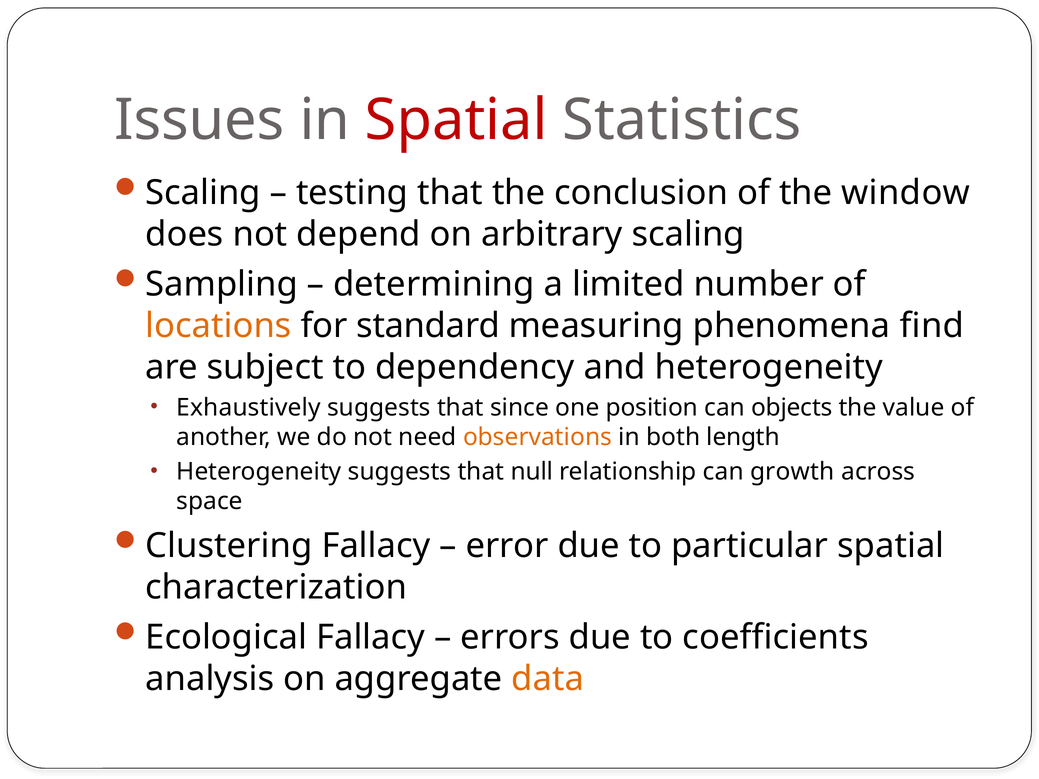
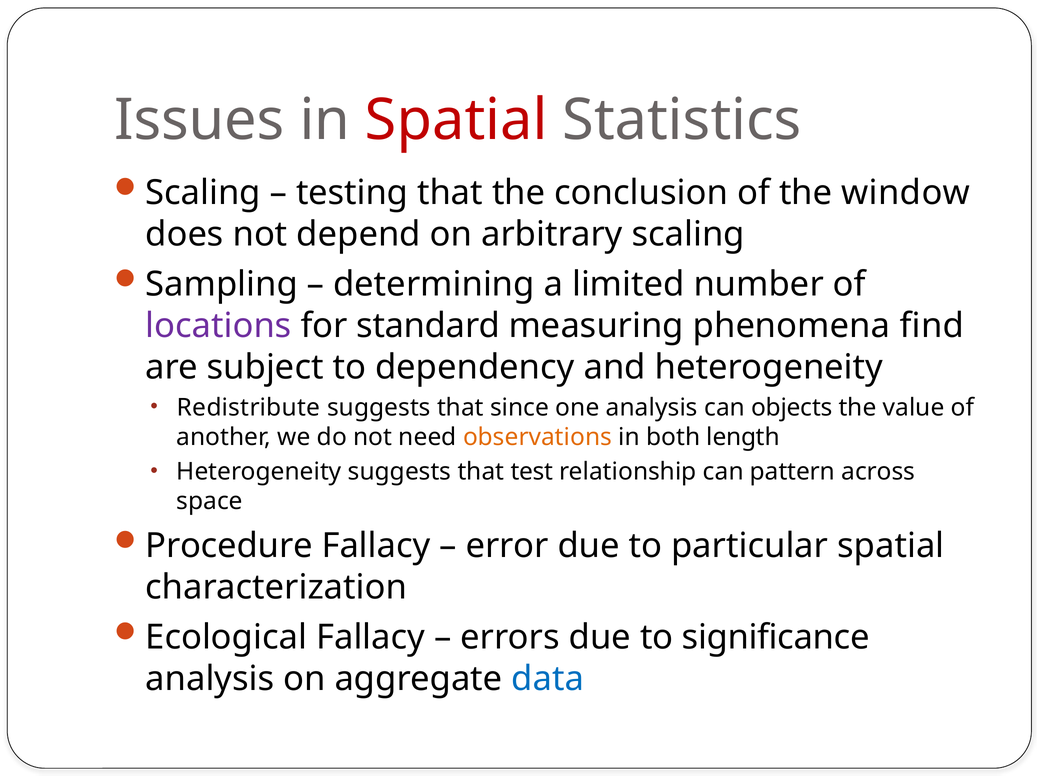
locations colour: orange -> purple
Exhaustively: Exhaustively -> Redistribute
one position: position -> analysis
null: null -> test
growth: growth -> pattern
Clustering: Clustering -> Procedure
coefficients: coefficients -> significance
data colour: orange -> blue
